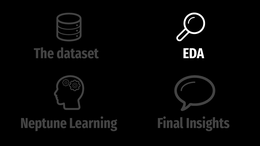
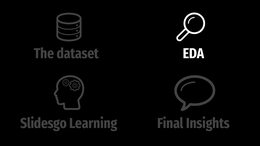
Neptune: Neptune -> Slidesgo
